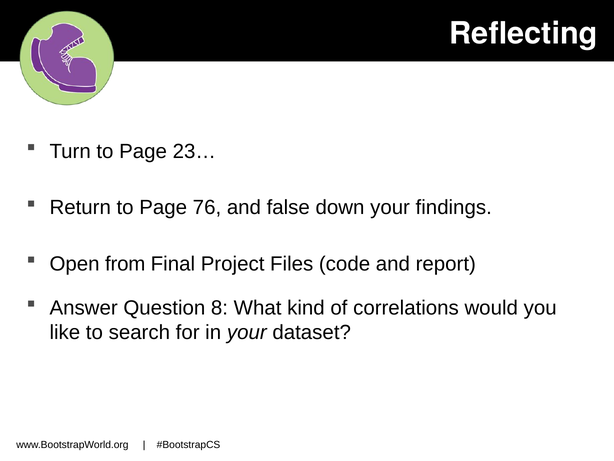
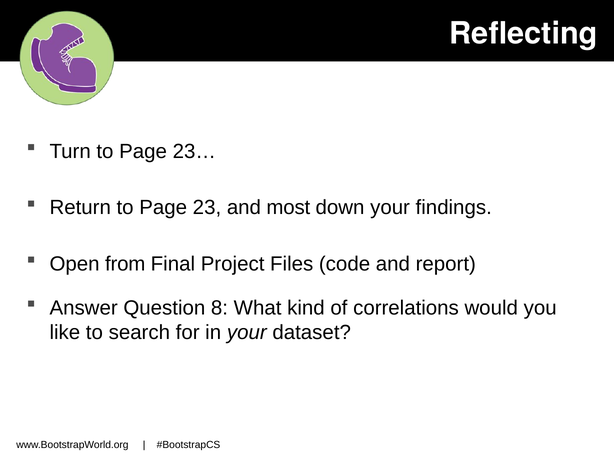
76: 76 -> 23
false: false -> most
